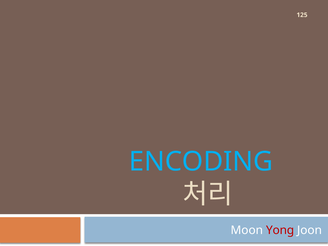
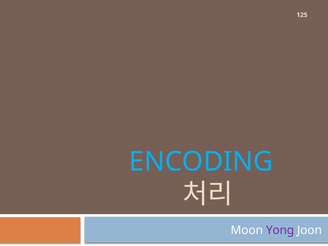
Yong colour: red -> purple
